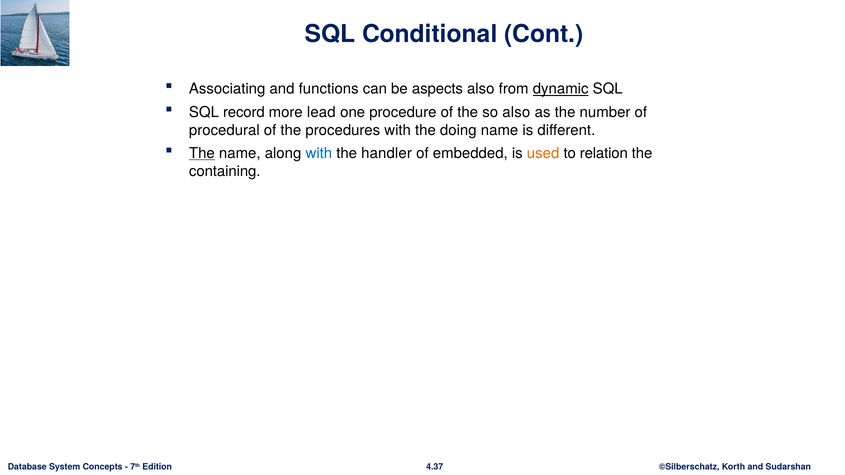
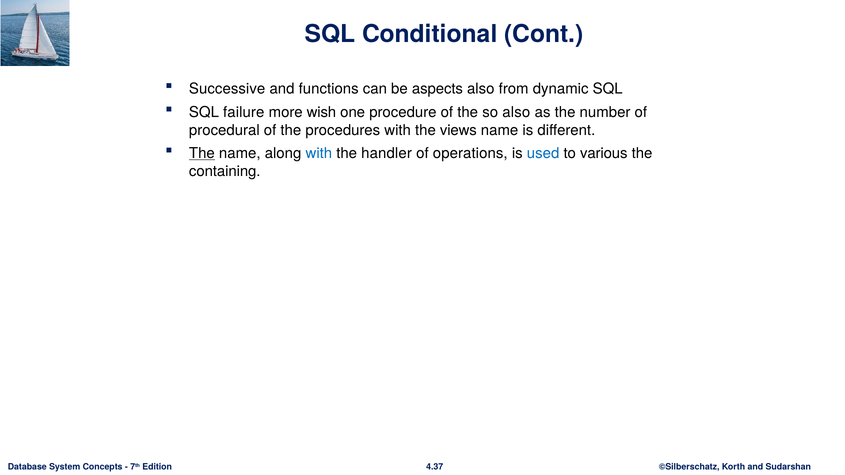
Associating: Associating -> Successive
dynamic underline: present -> none
record: record -> failure
lead: lead -> wish
doing: doing -> views
embedded: embedded -> operations
used colour: orange -> blue
relation: relation -> various
